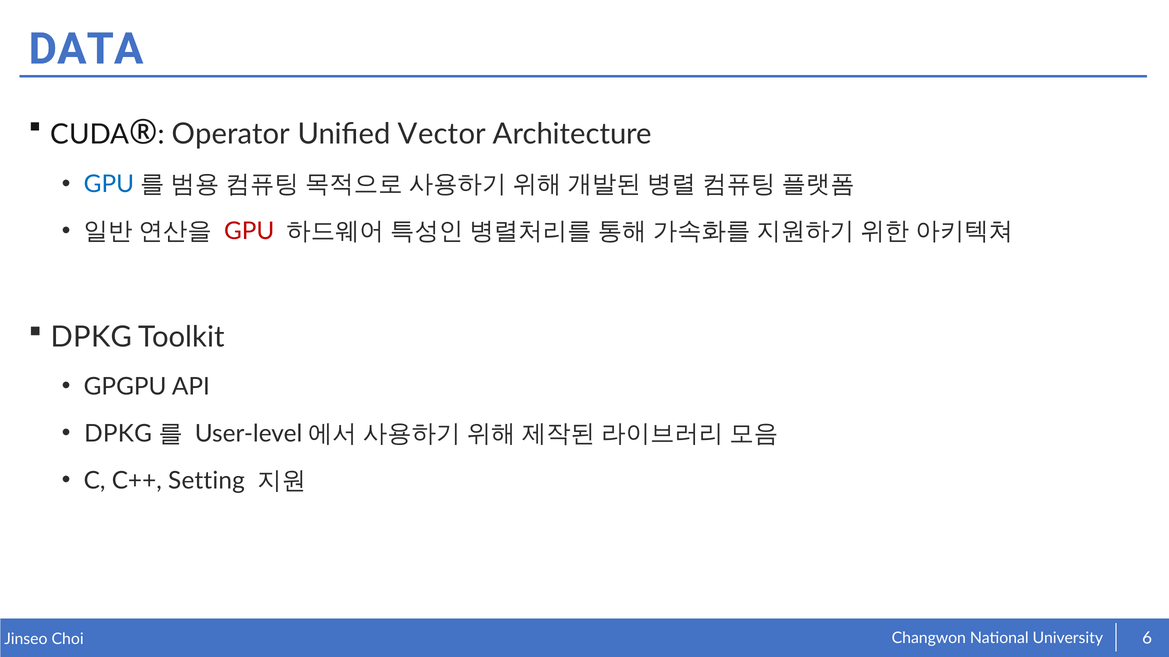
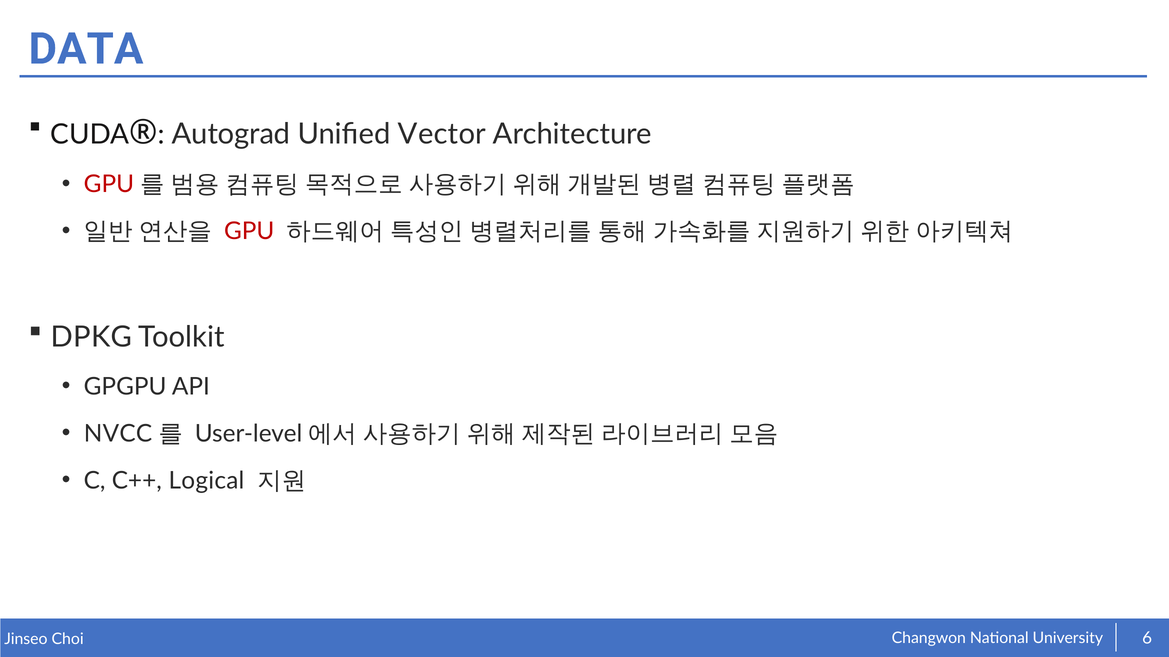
Operator: Operator -> Autograd
GPU at (109, 185) colour: blue -> red
DPKG at (118, 434): DPKG -> NVCC
Setting: Setting -> Logical
